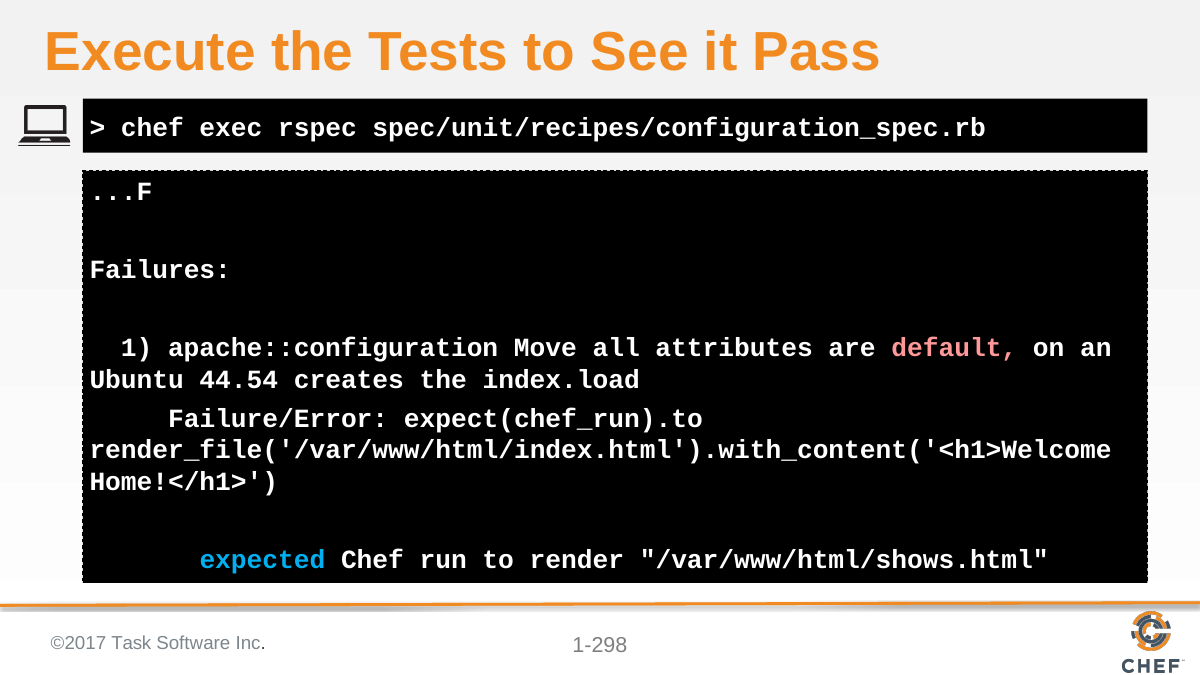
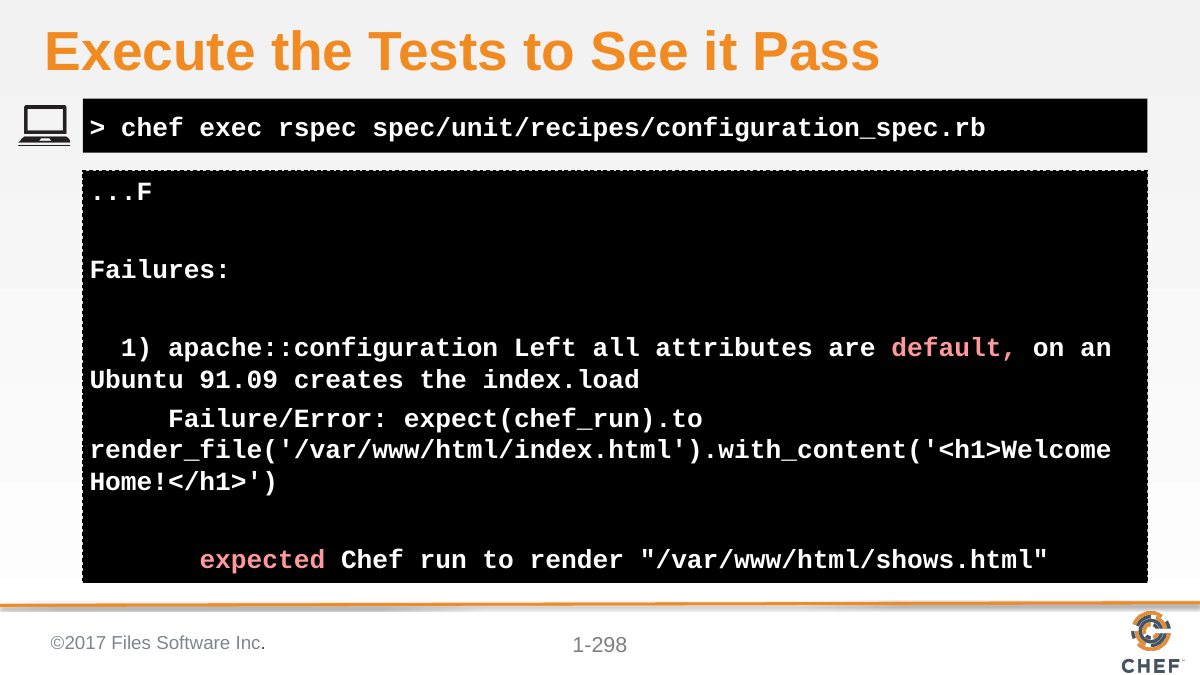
Move: Move -> Left
44.54: 44.54 -> 91.09
expected colour: light blue -> pink
Task: Task -> Files
